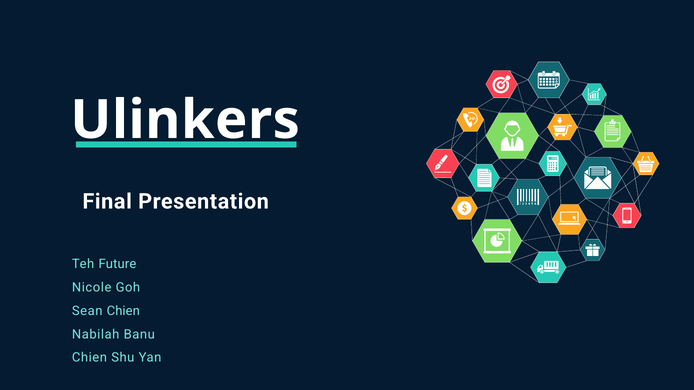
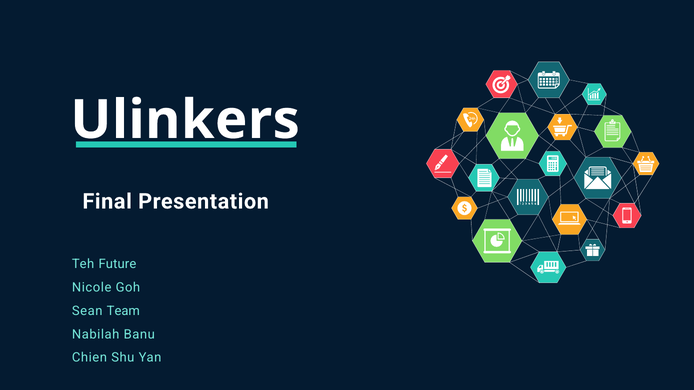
Sean Chien: Chien -> Team
